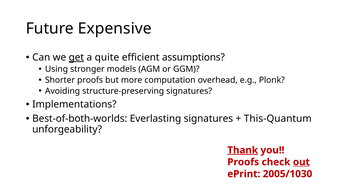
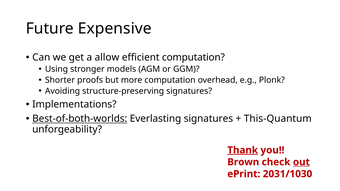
get underline: present -> none
quite: quite -> allow
efficient assumptions: assumptions -> computation
Best-of-both-worlds underline: none -> present
Proofs at (243, 162): Proofs -> Brown
2005/1030: 2005/1030 -> 2031/1030
